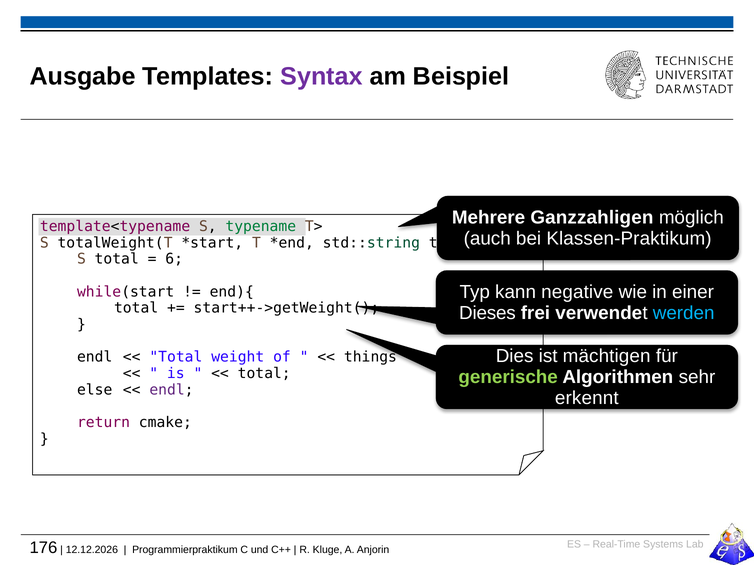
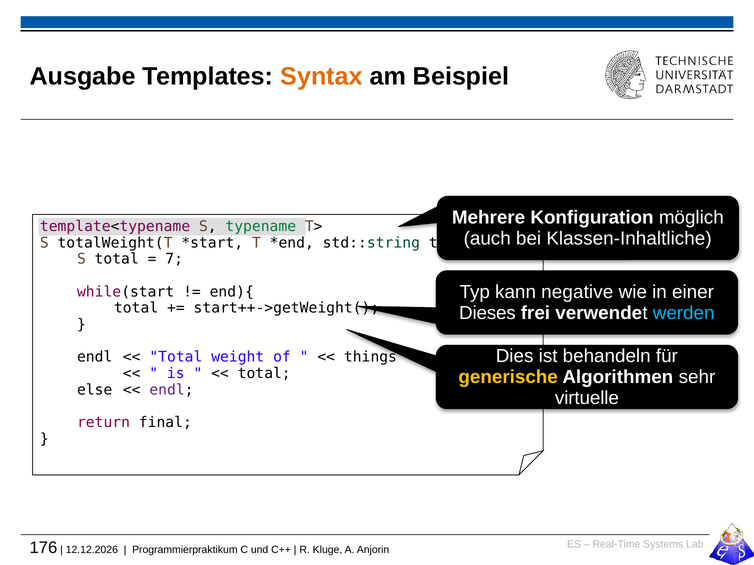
Syntax colour: purple -> orange
Ganzzahligen: Ganzzahligen -> Konfiguration
Klassen-Praktikum: Klassen-Praktikum -> Klassen-Inhaltliche
6: 6 -> 7
mächtigen: mächtigen -> behandeln
generische colour: light green -> yellow
erkennt: erkennt -> virtuelle
cmake: cmake -> final
